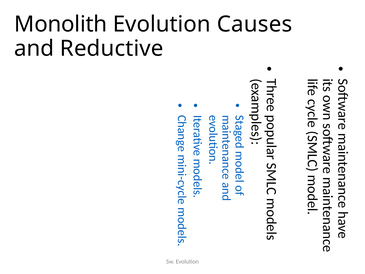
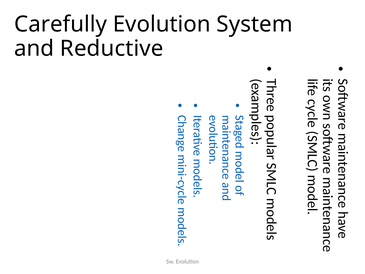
Monolith: Monolith -> Carefully
Causes: Causes -> System
